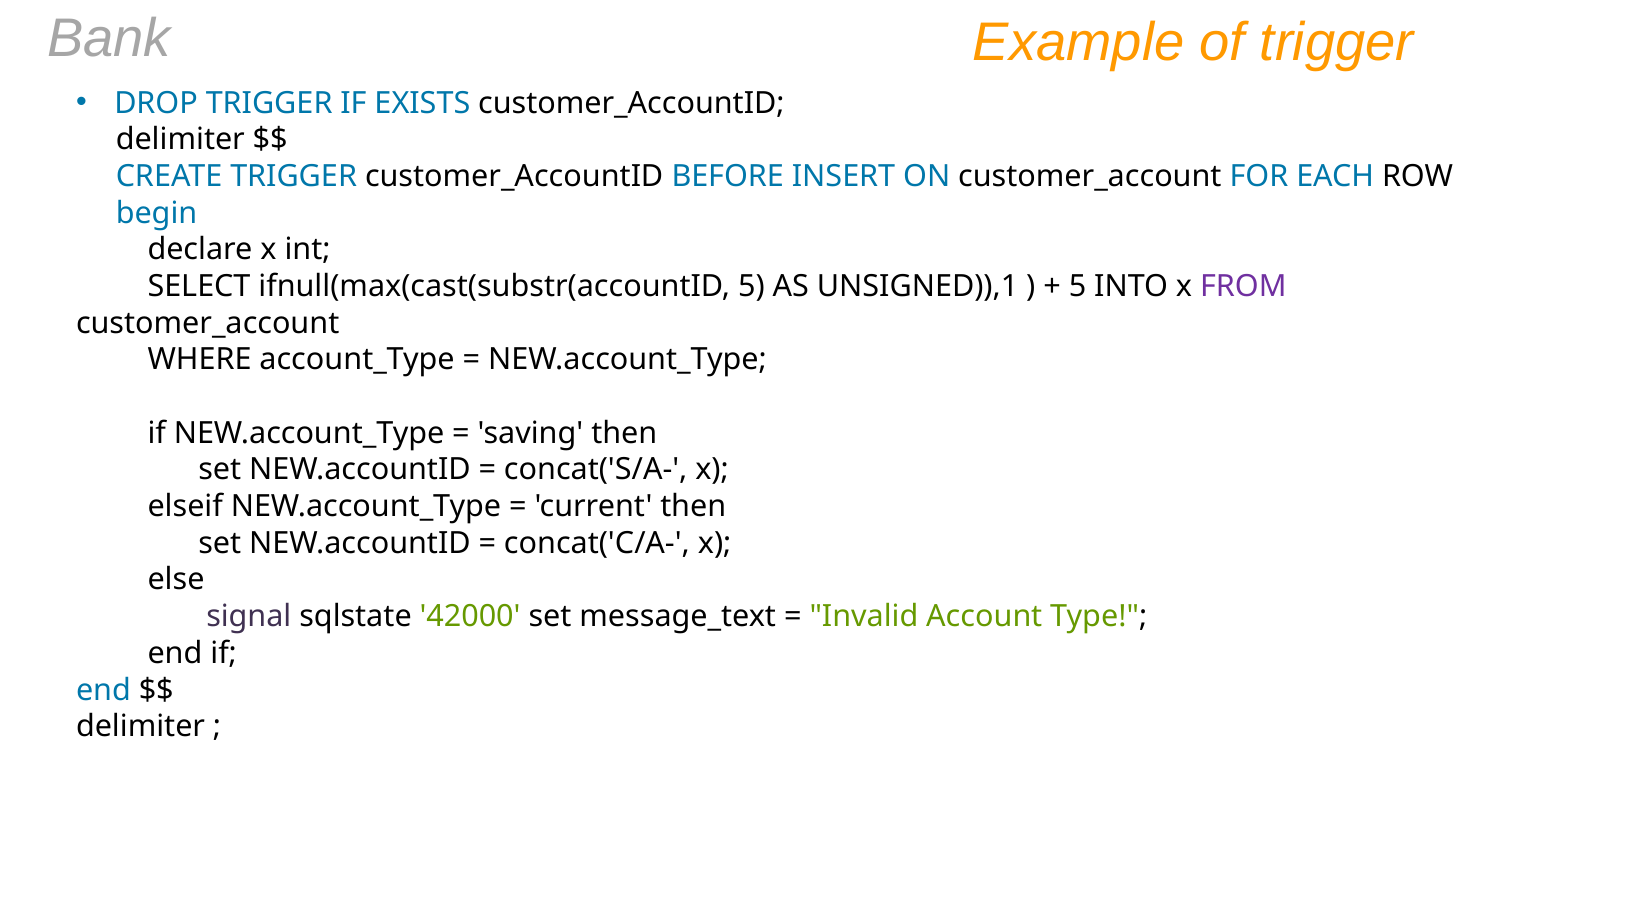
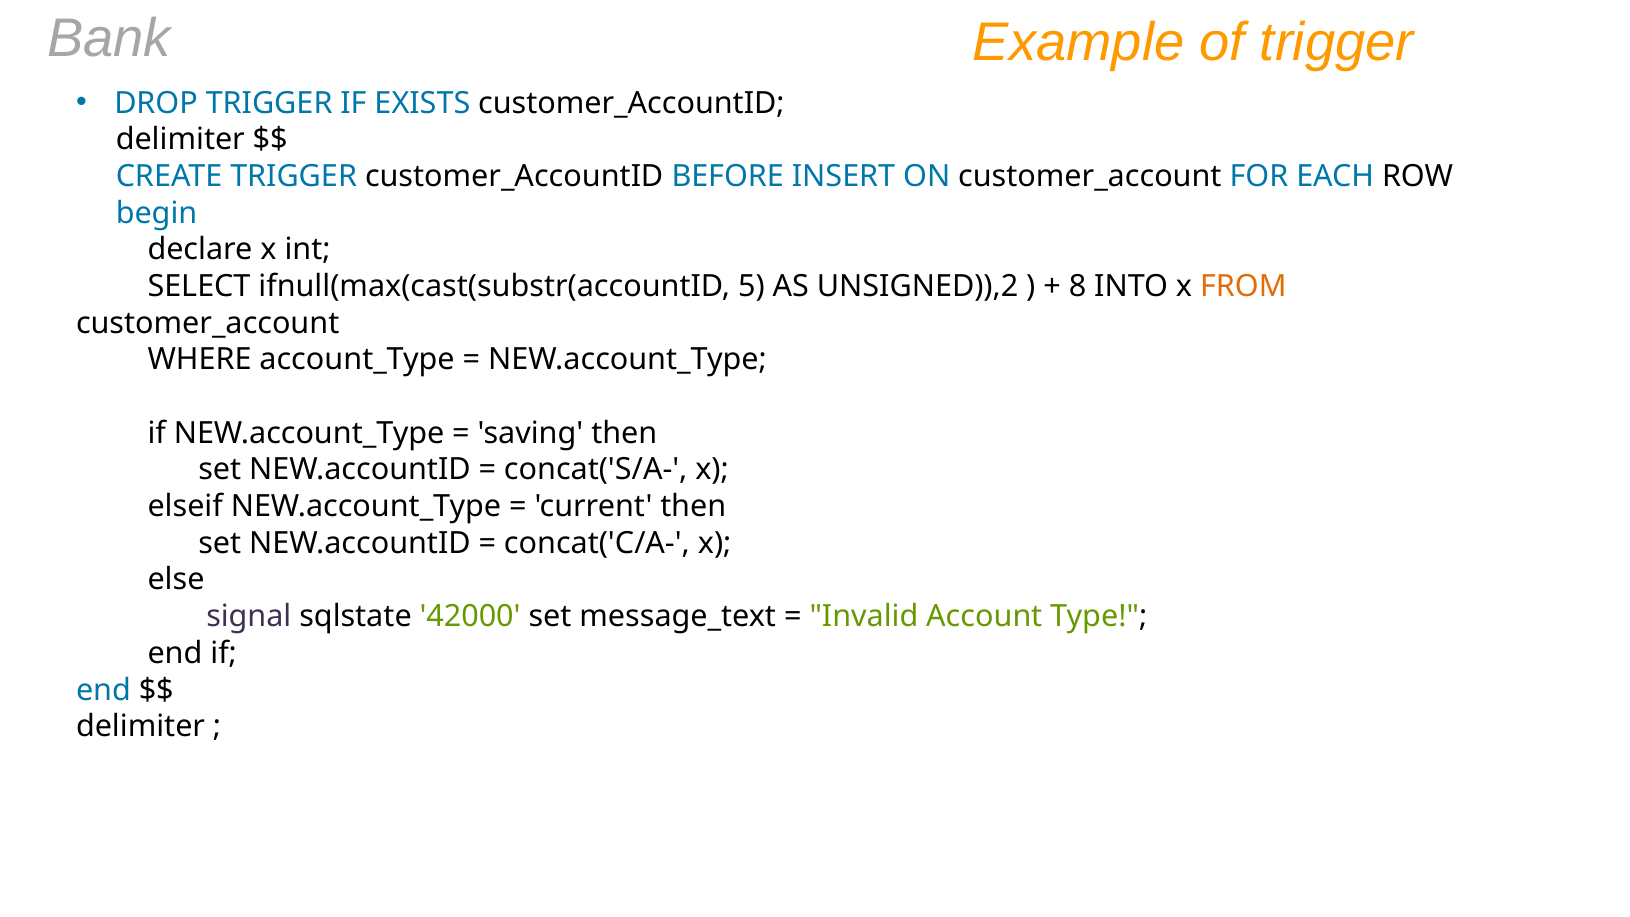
UNSIGNED)),1: UNSIGNED)),1 -> UNSIGNED)),2
5 at (1078, 286): 5 -> 8
FROM colour: purple -> orange
